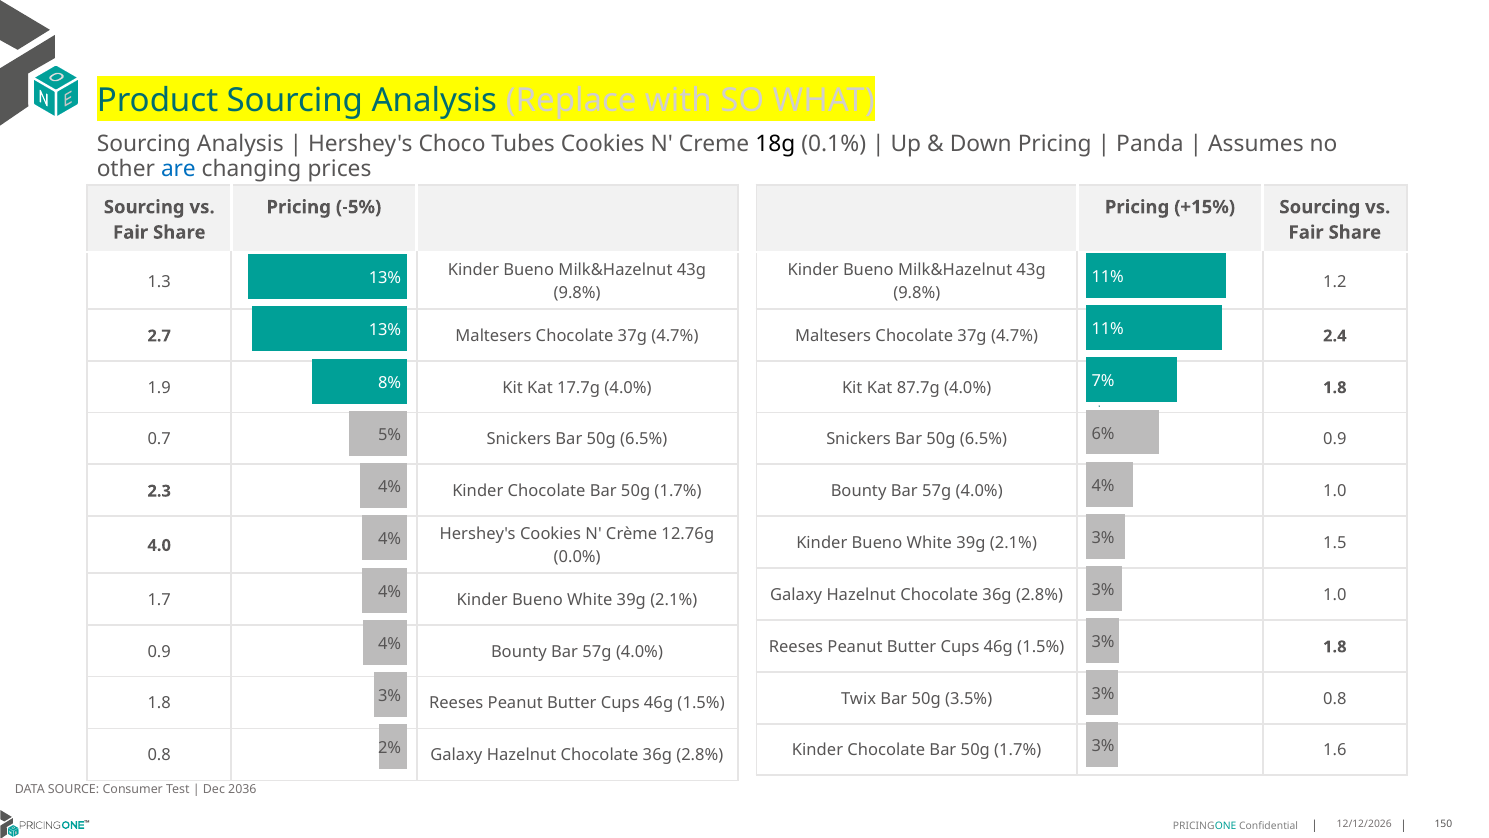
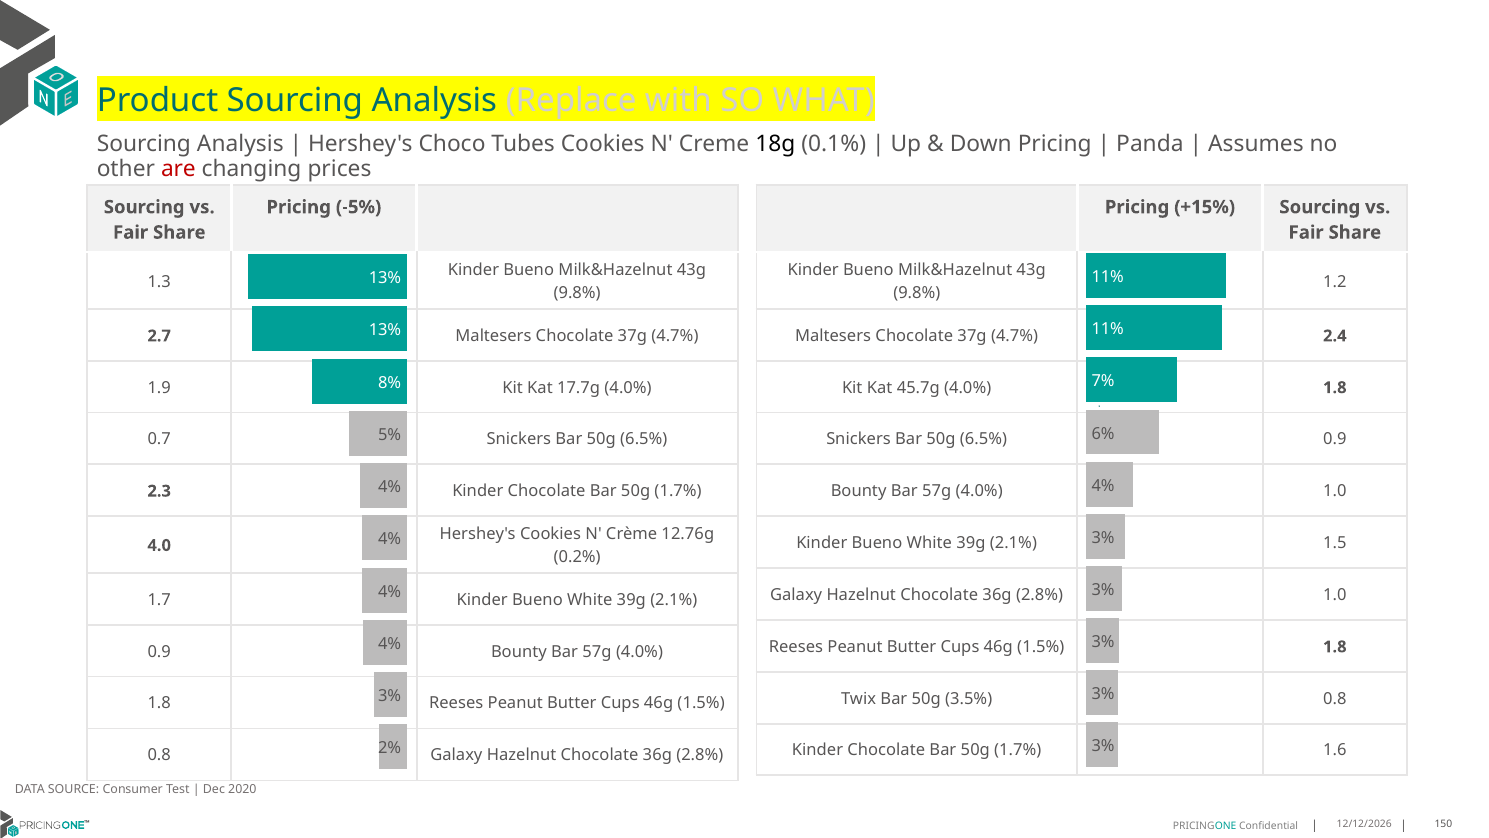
are colour: blue -> red
87.7g: 87.7g -> 45.7g
0.0%: 0.0% -> 0.2%
2036: 2036 -> 2020
